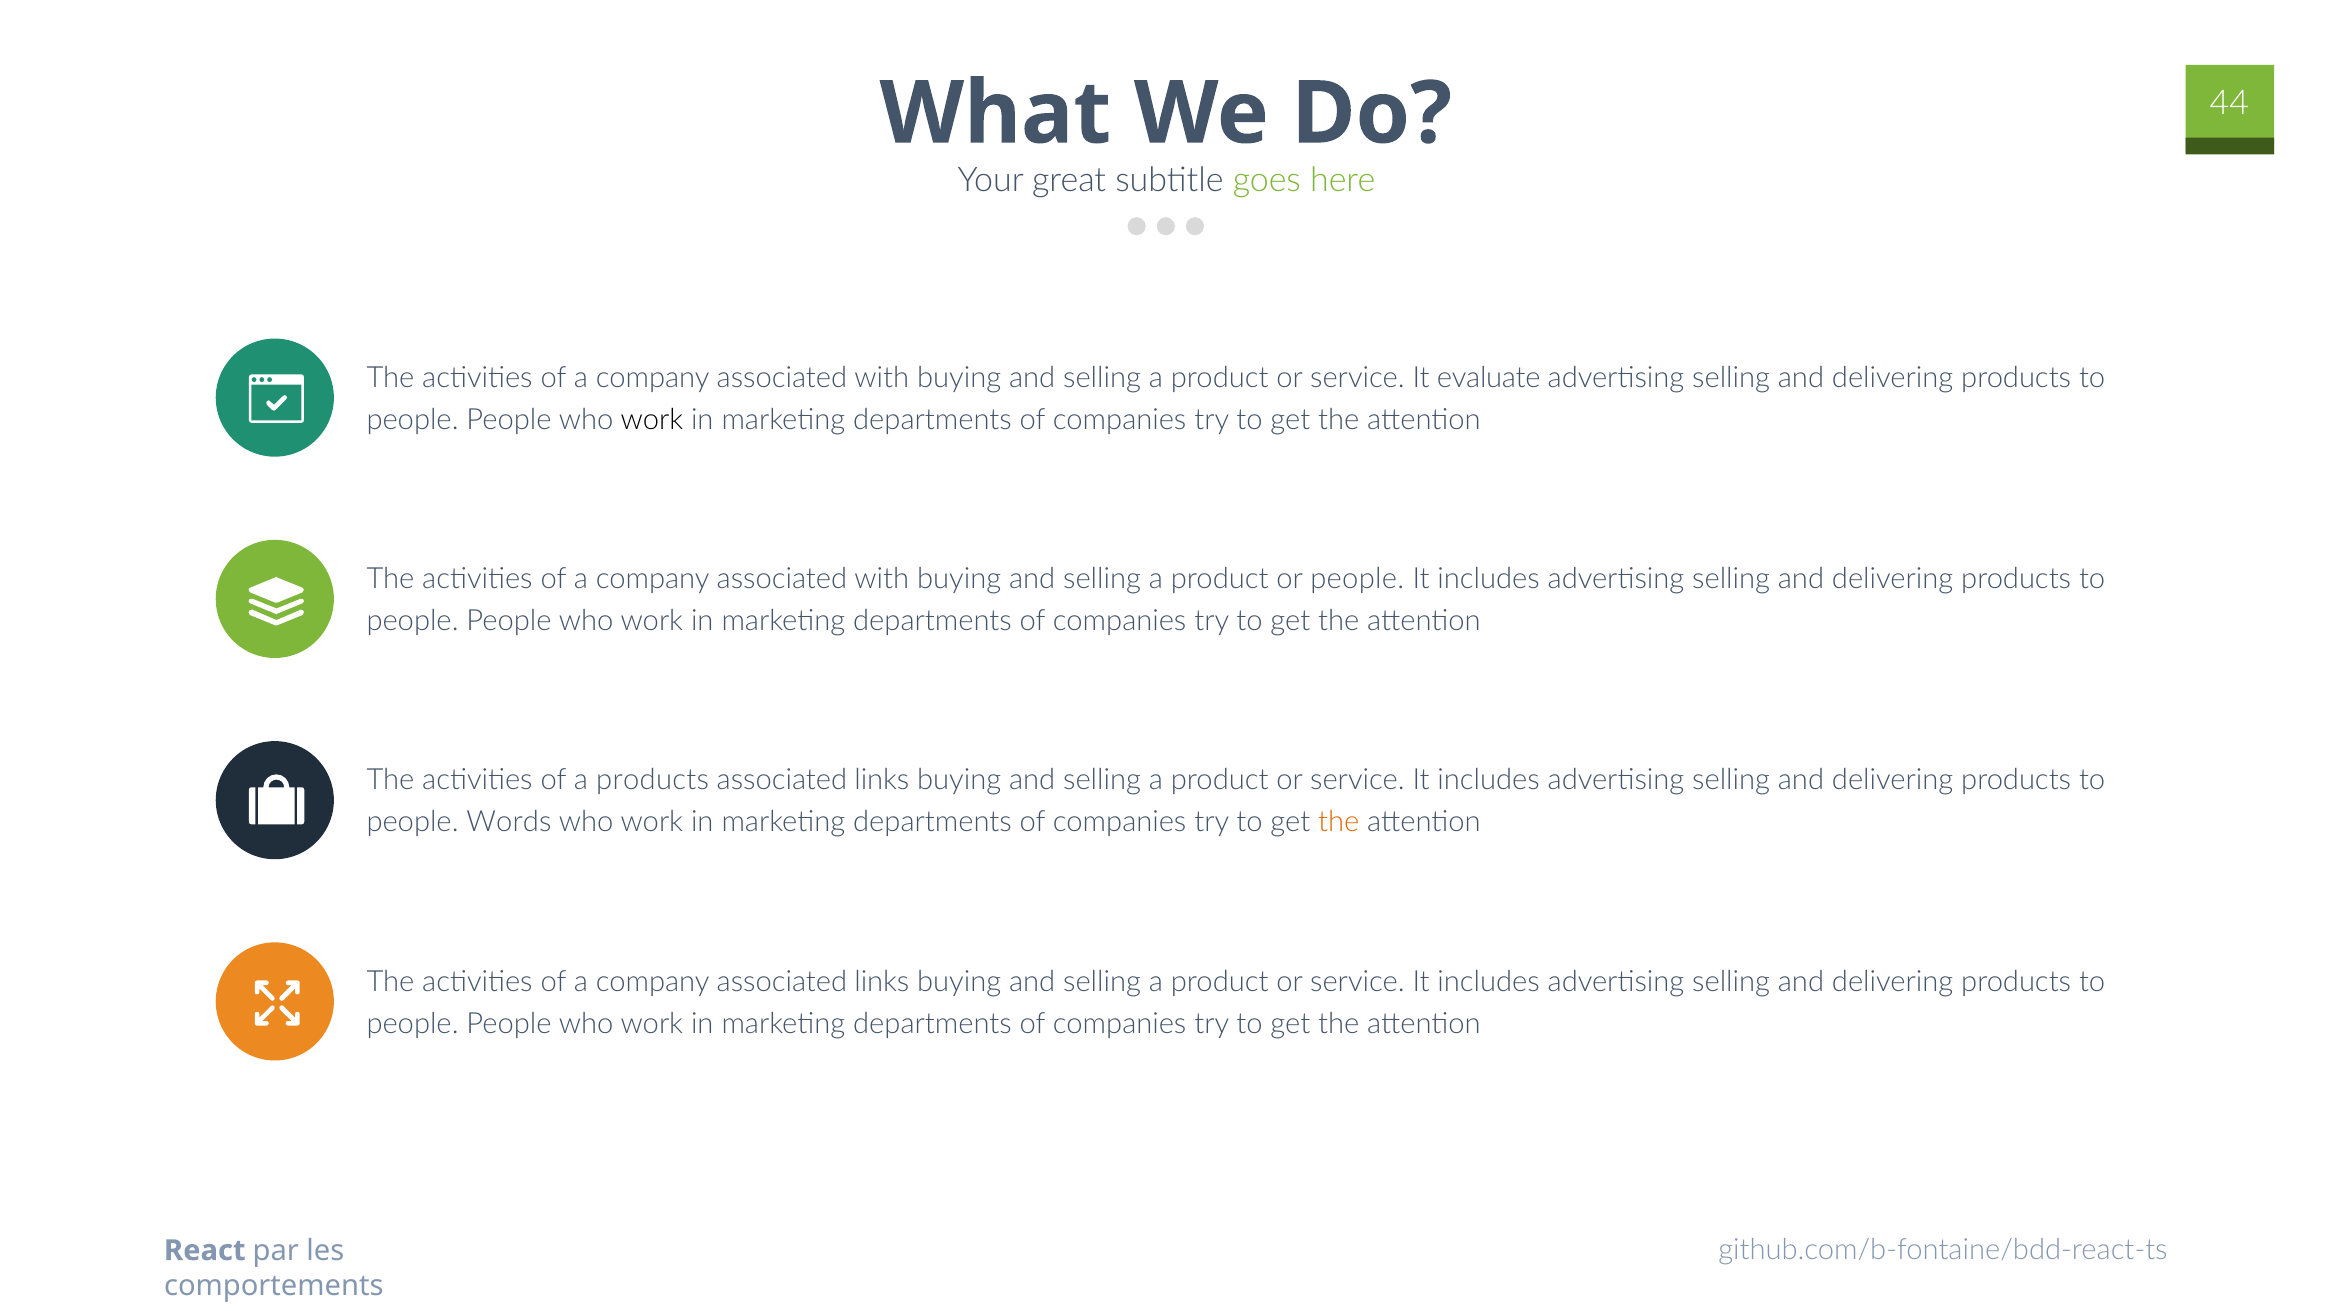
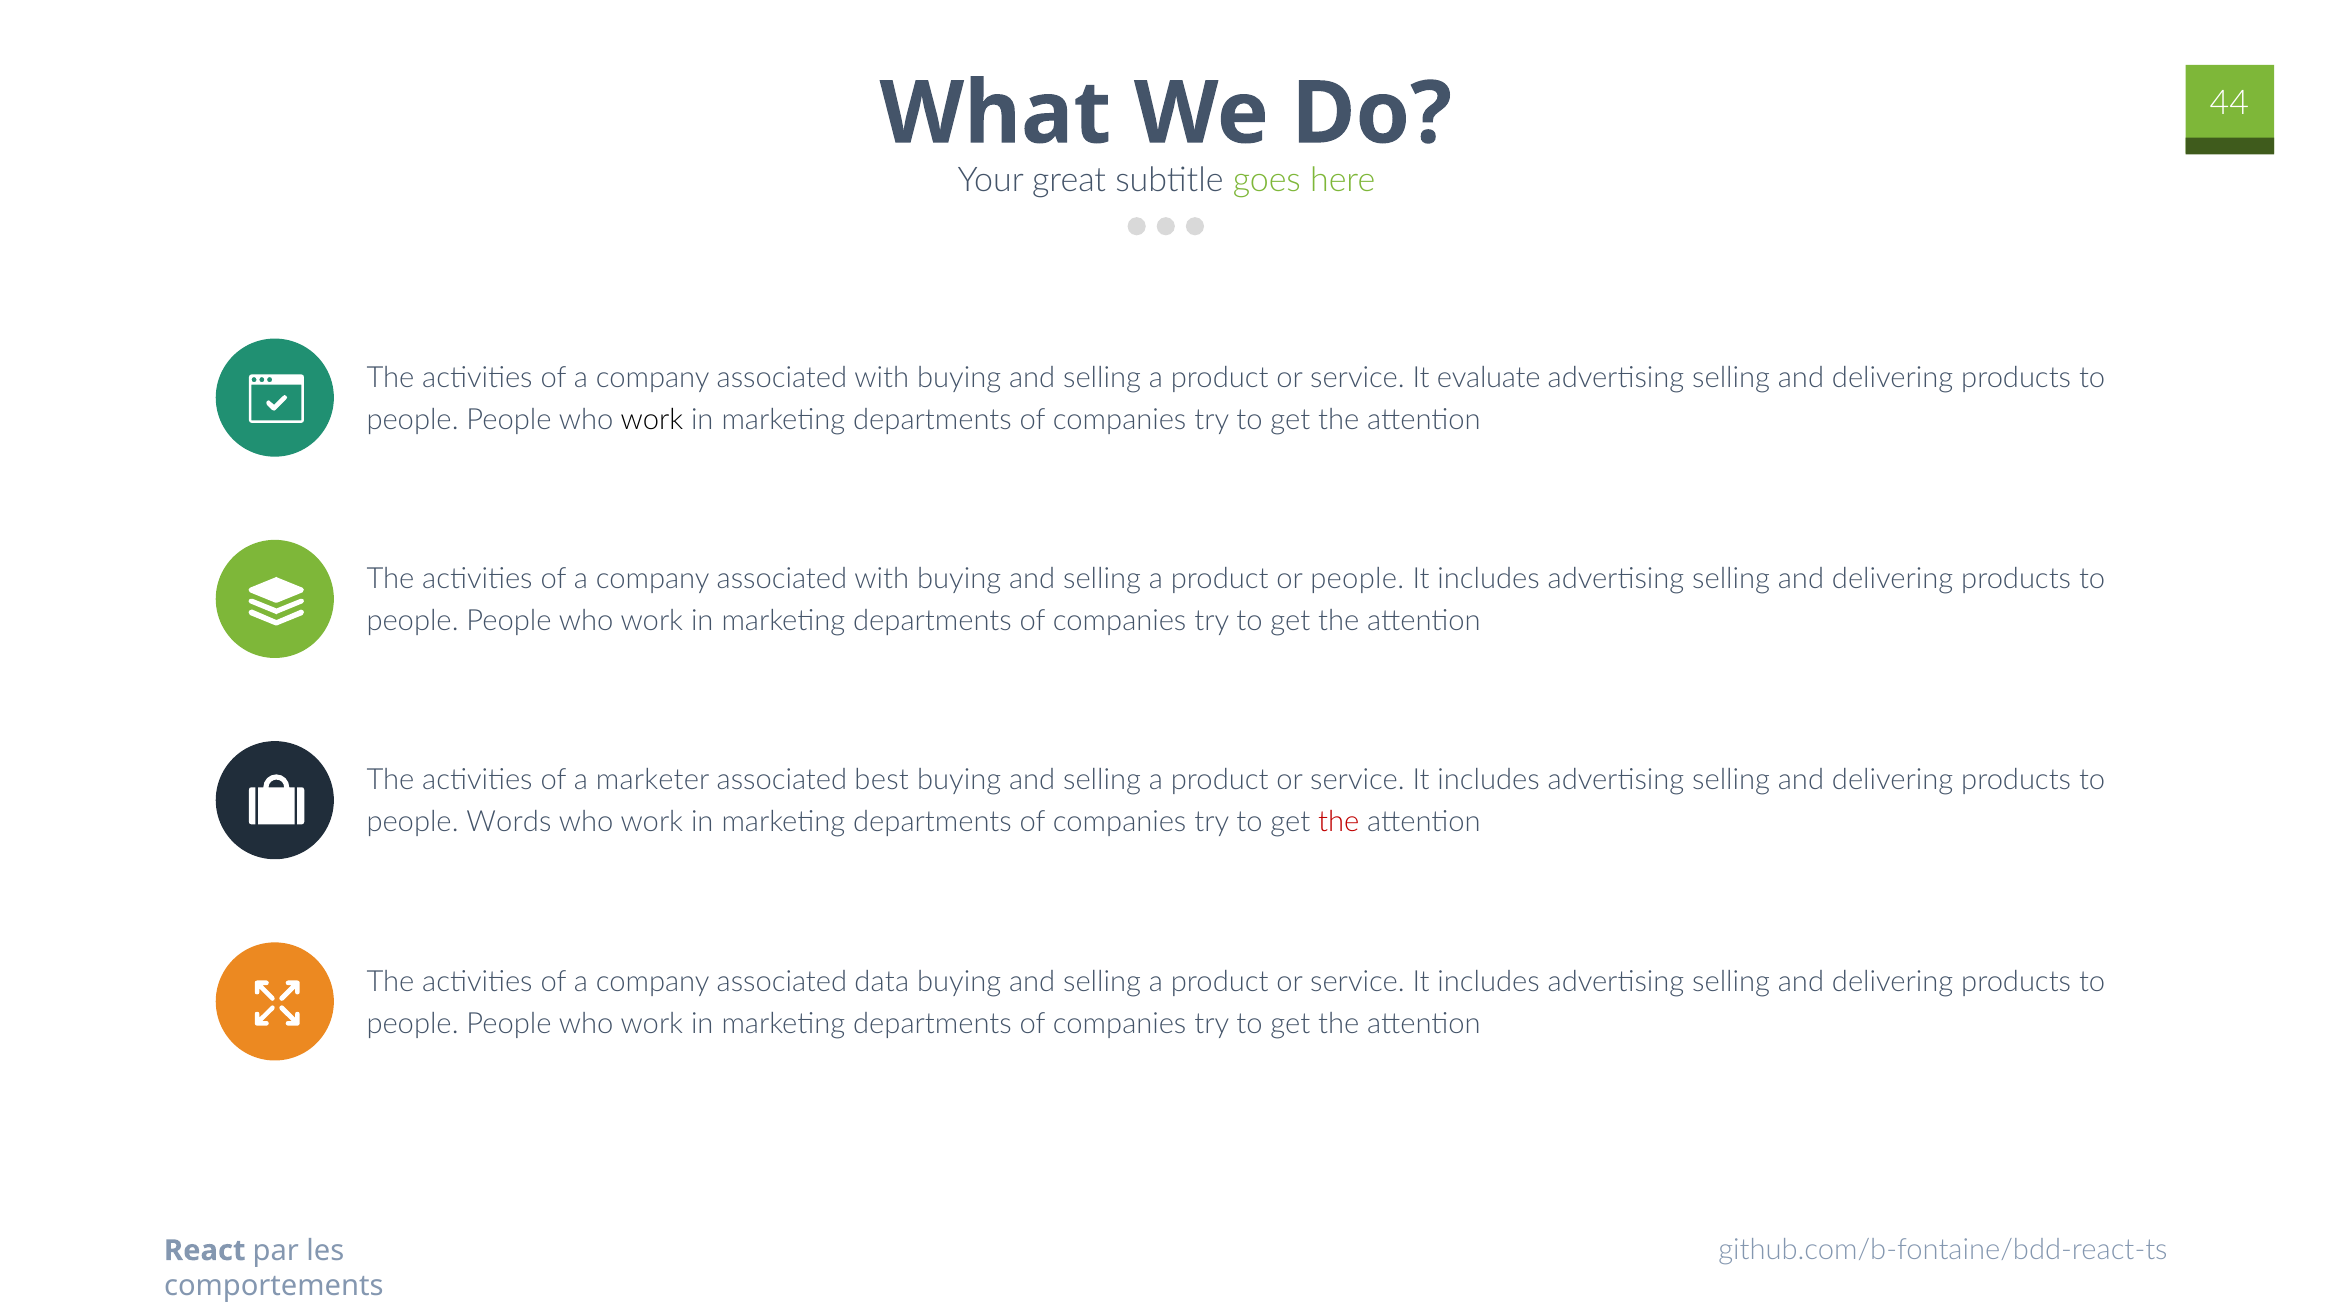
a products: products -> marketer
links at (882, 780): links -> best
the at (1339, 823) colour: orange -> red
company associated links: links -> data
